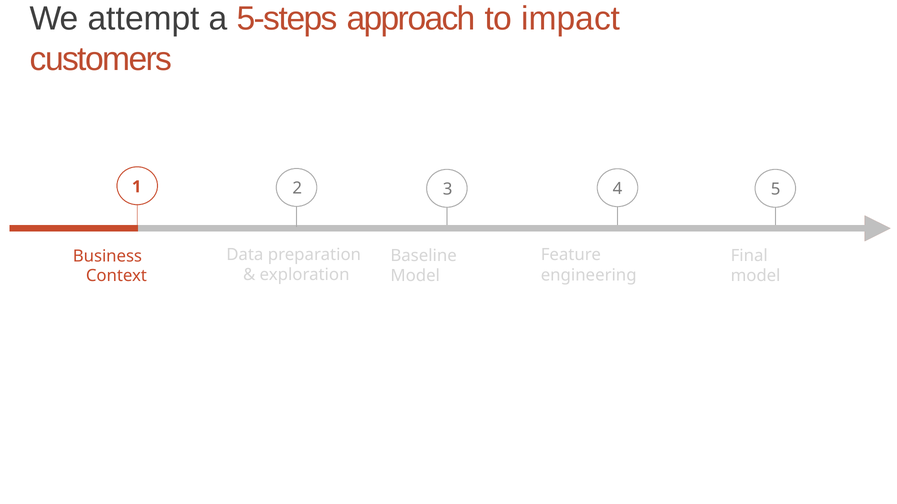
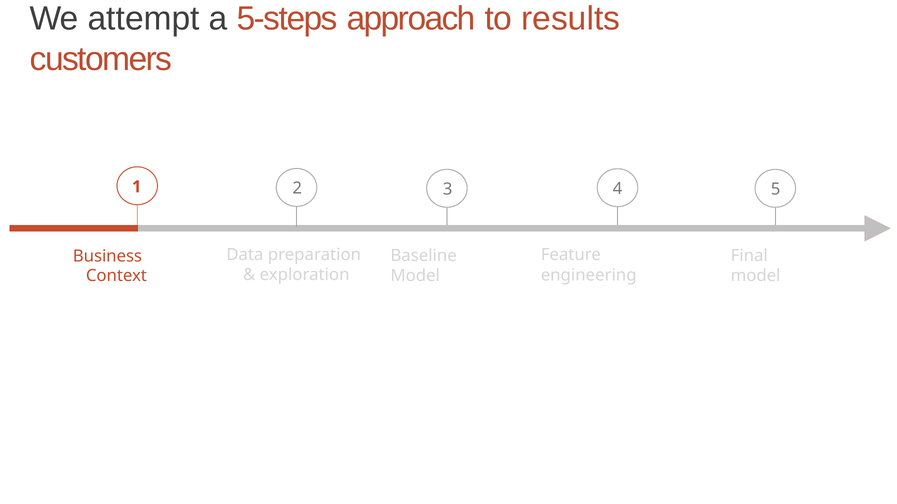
impact: impact -> results
